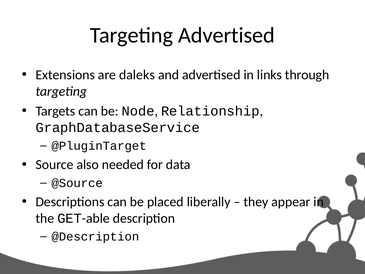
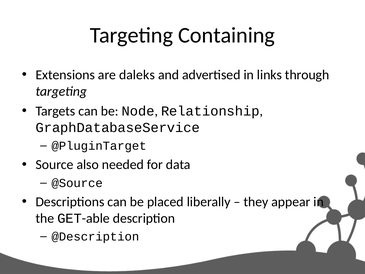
Targeting Advertised: Advertised -> Containing
